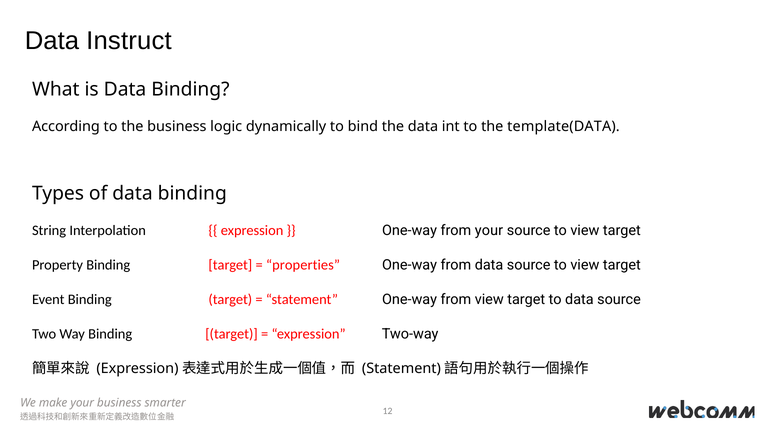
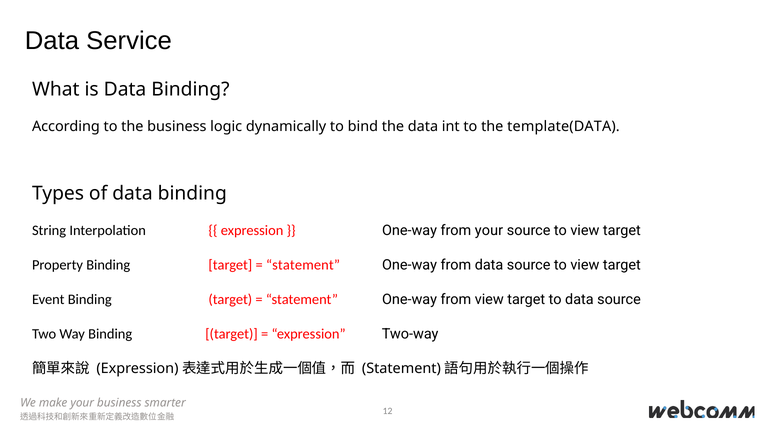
Instruct: Instruct -> Service
properties at (303, 265): properties -> statement
